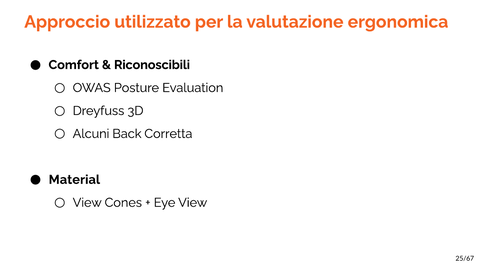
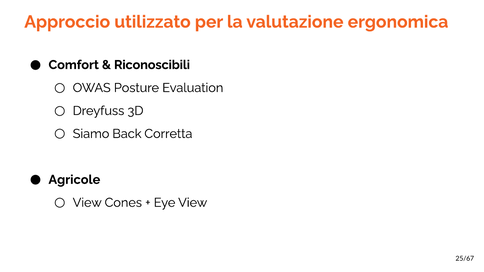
Alcuni: Alcuni -> Siamo
Material: Material -> Agricole
